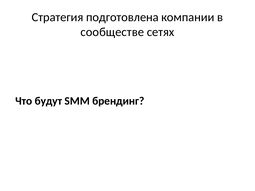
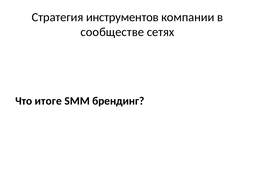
подготовлена: подготовлена -> инструментов
будут: будут -> итоге
